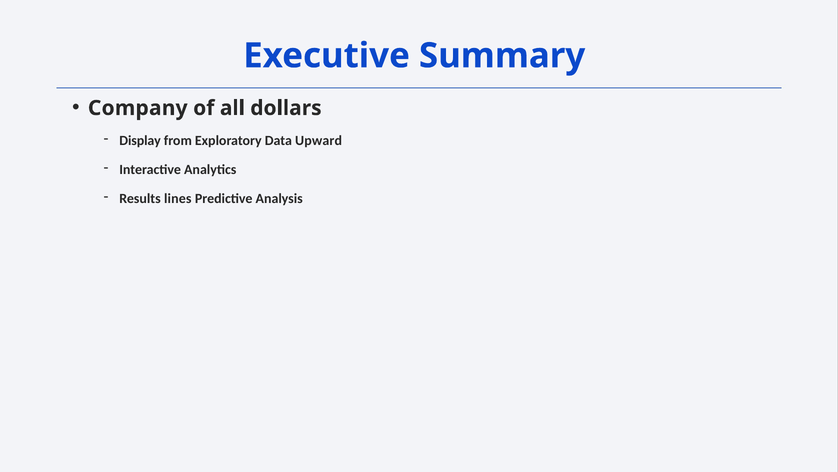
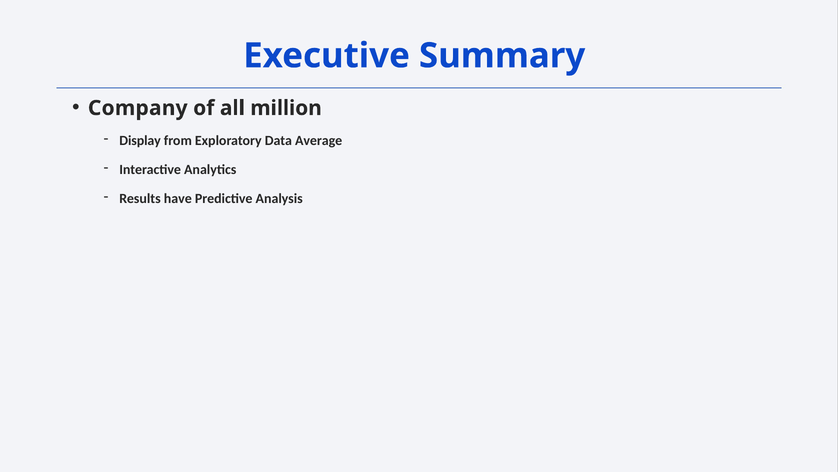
dollars: dollars -> million
Upward: Upward -> Average
lines: lines -> have
